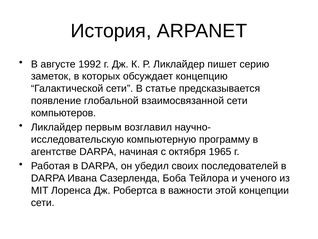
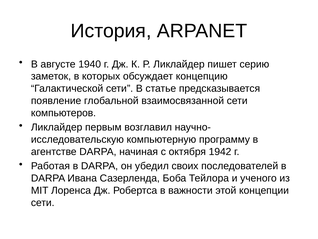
1992: 1992 -> 1940
1965: 1965 -> 1942
